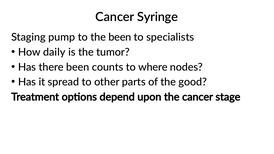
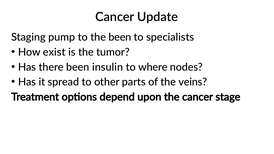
Syringe: Syringe -> Update
daily: daily -> exist
counts: counts -> insulin
good: good -> veins
